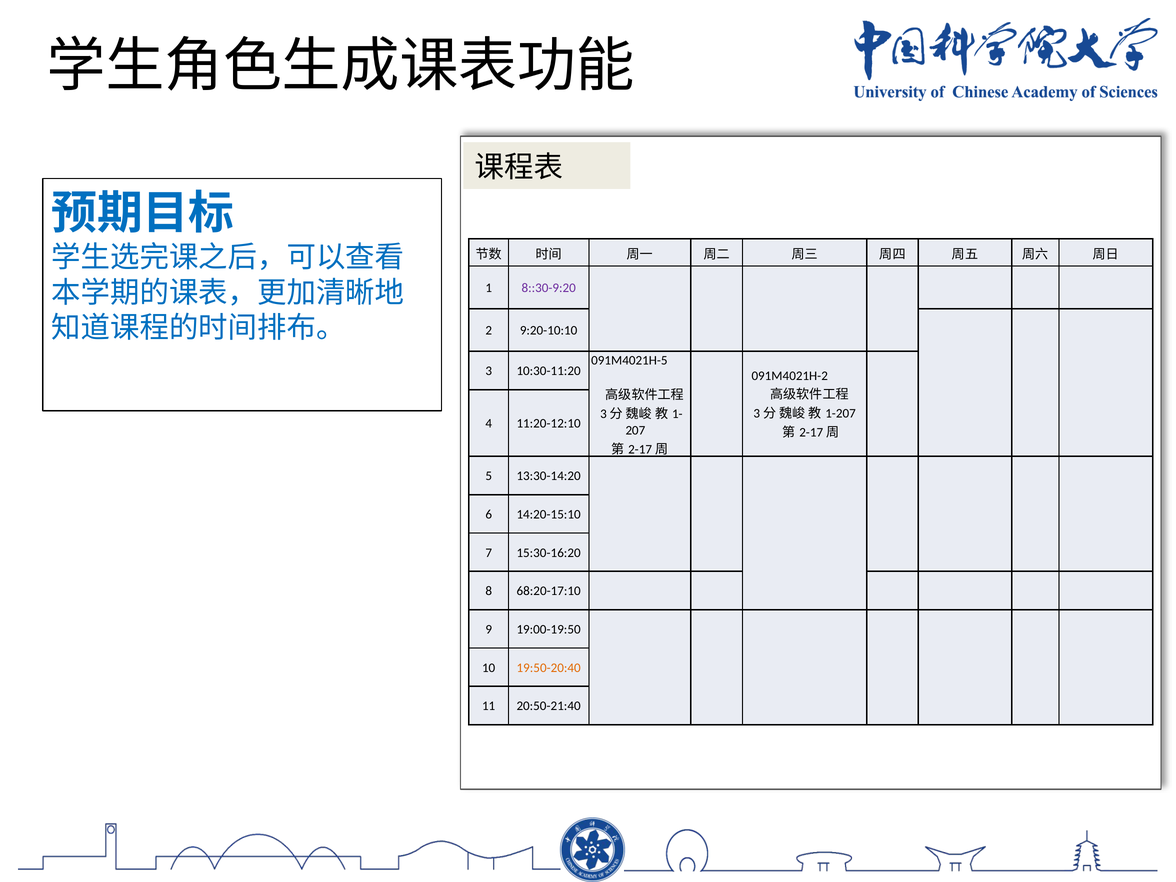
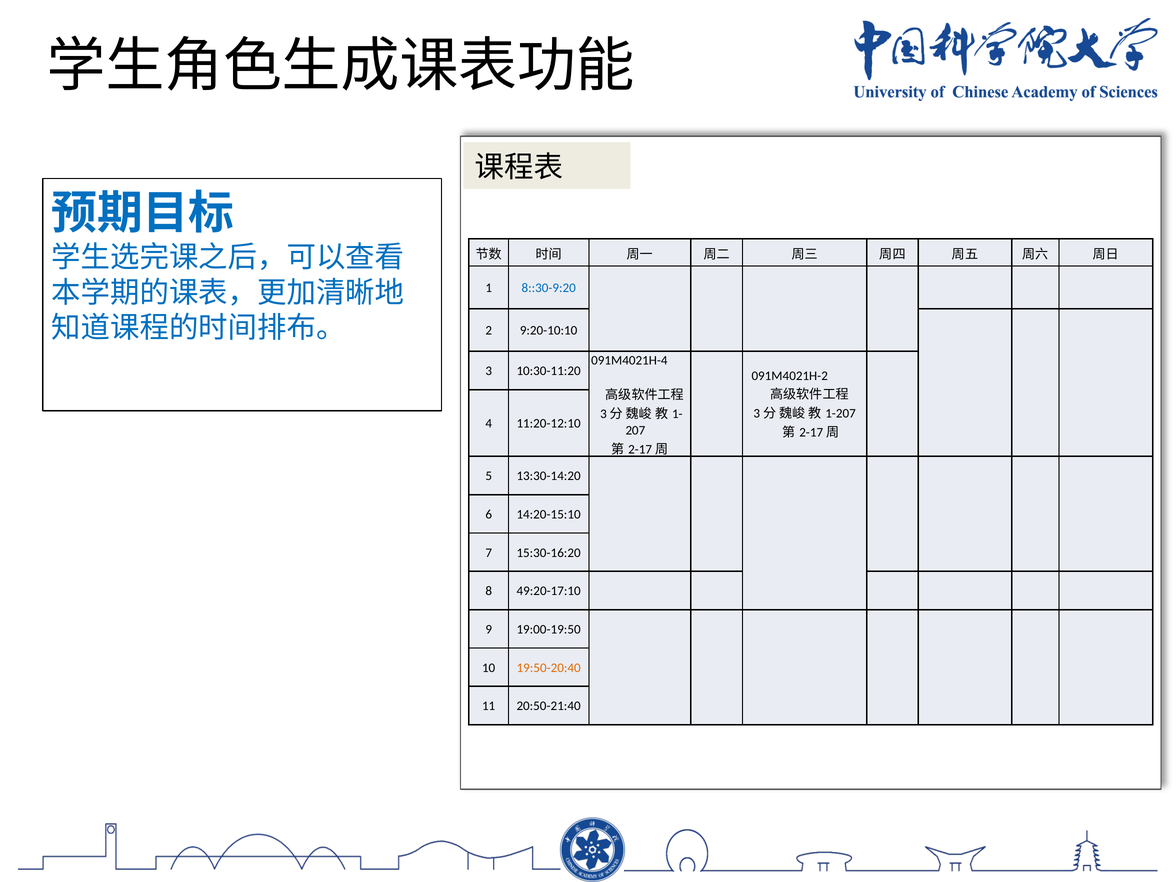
8::30-9:20 colour: purple -> blue
091M4021H-5: 091M4021H-5 -> 091M4021H-4
68:20-17:10: 68:20-17:10 -> 49:20-17:10
